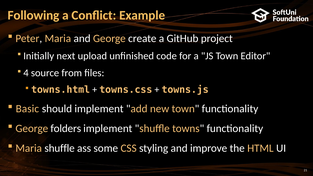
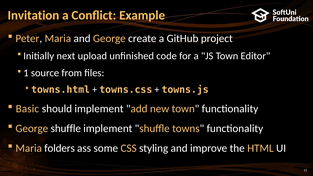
Following: Following -> Invitation
4: 4 -> 1
George folders: folders -> shuffle
Maria shuffle: shuffle -> folders
